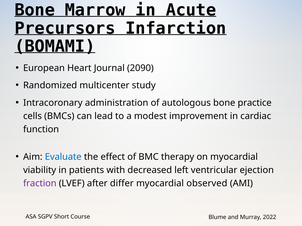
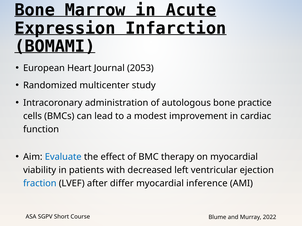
Precursors: Precursors -> Expression
2090: 2090 -> 2053
fraction colour: purple -> blue
observed: observed -> inference
